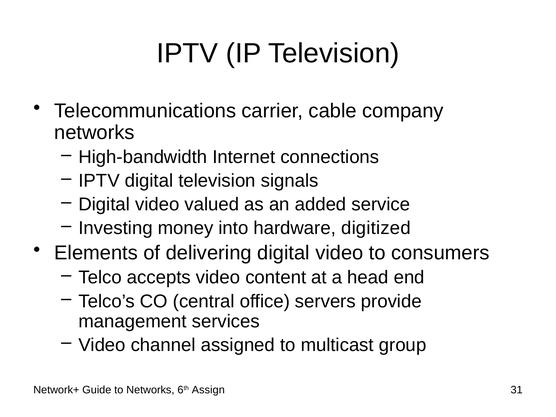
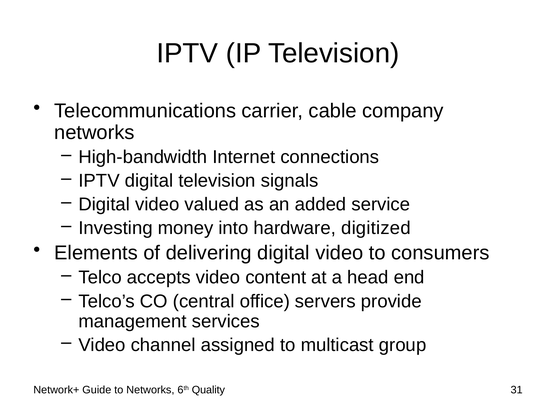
Assign: Assign -> Quality
